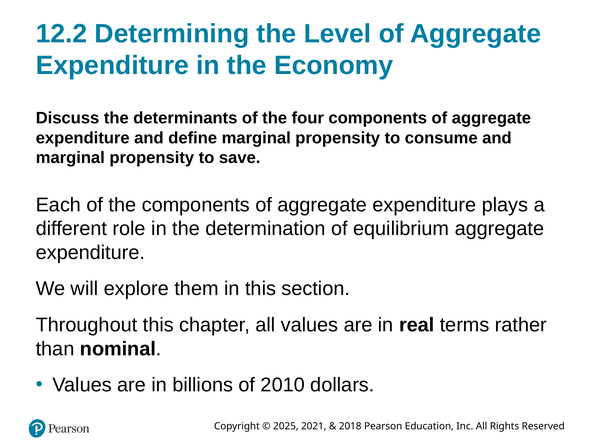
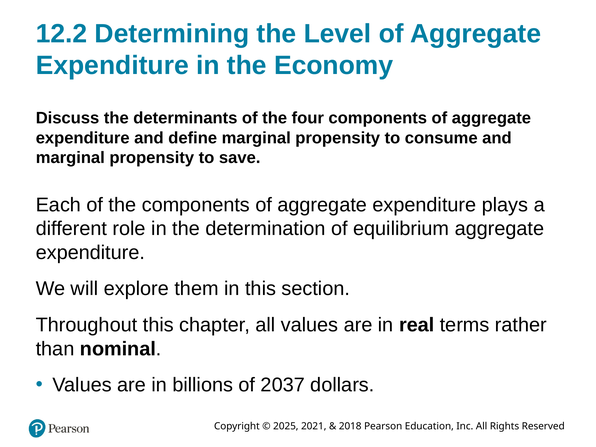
2010: 2010 -> 2037
